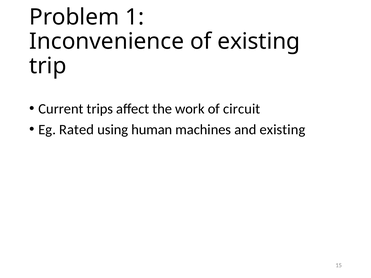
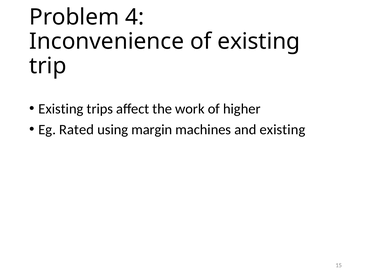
1: 1 -> 4
Current at (61, 109): Current -> Existing
circuit: circuit -> higher
human: human -> margin
